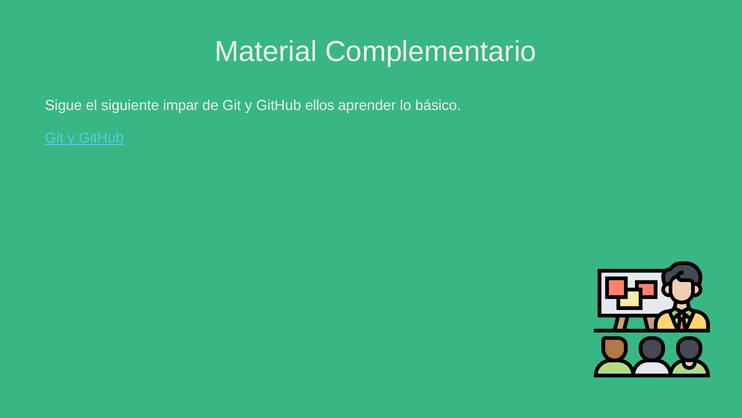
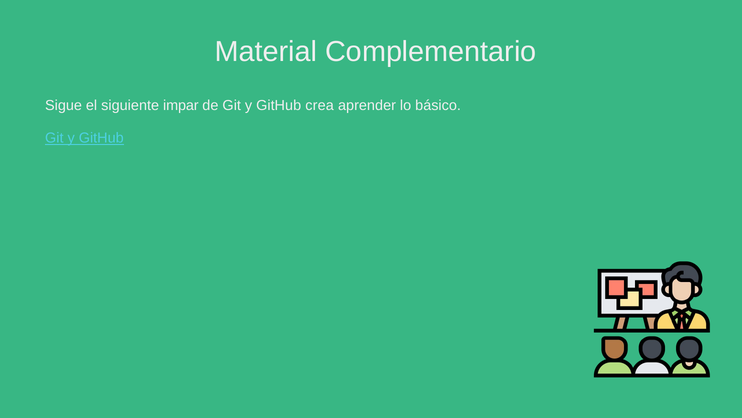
ellos: ellos -> crea
